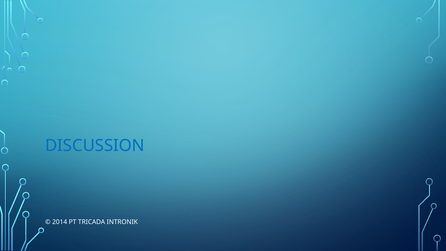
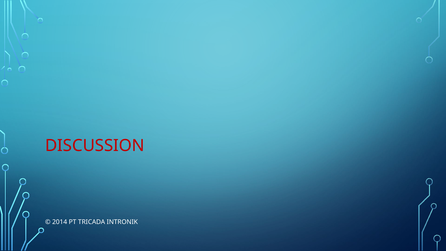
DISCUSSION colour: blue -> red
